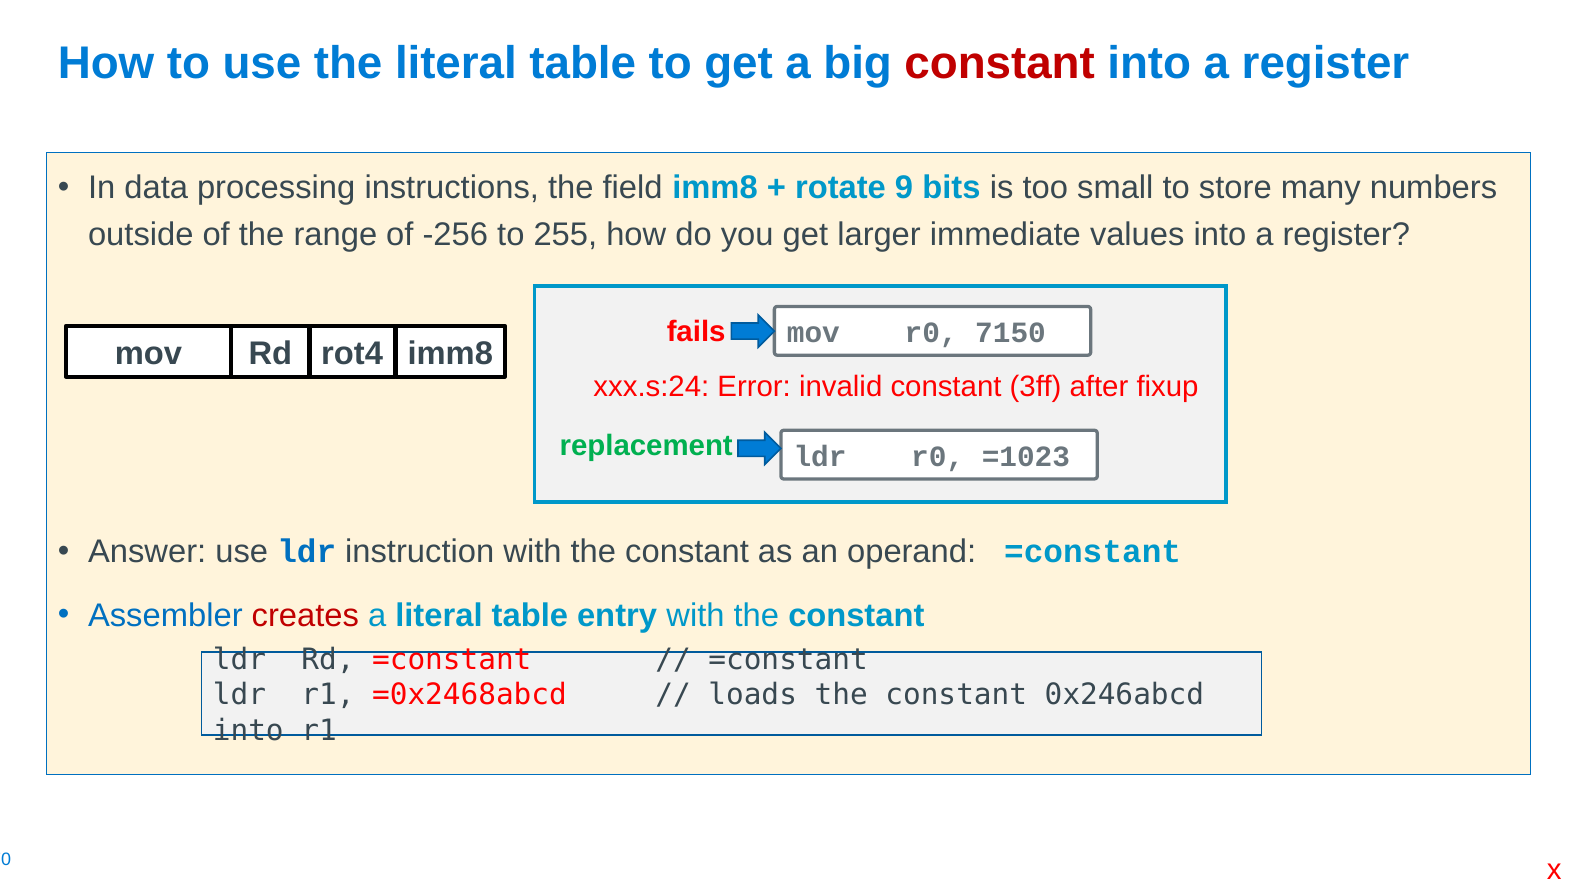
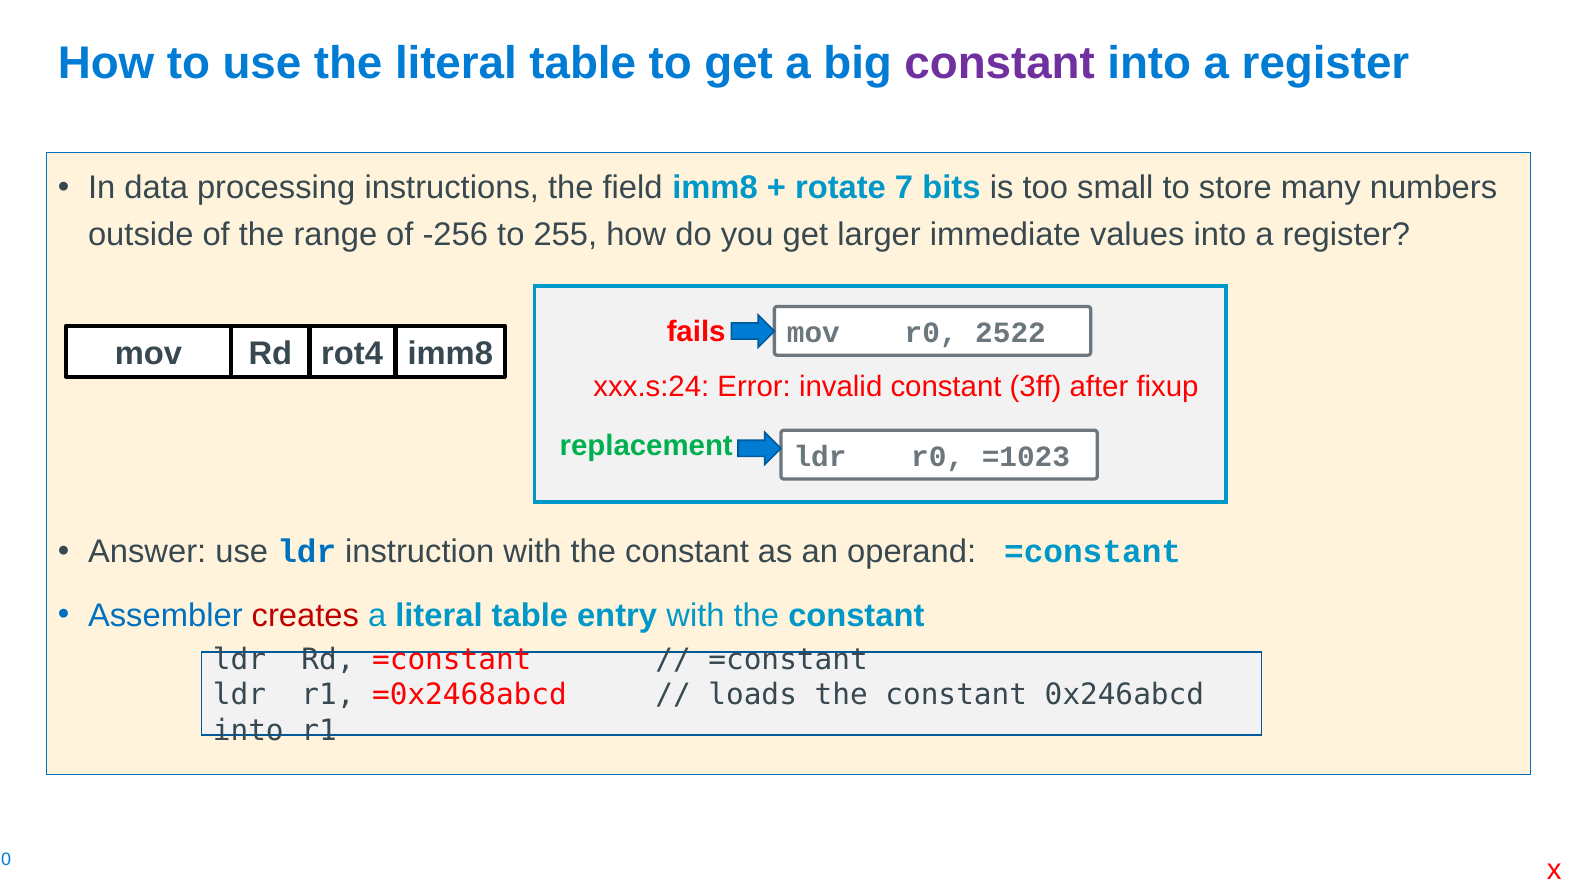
constant at (1000, 64) colour: red -> purple
9: 9 -> 7
7150: 7150 -> 2522
